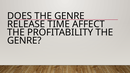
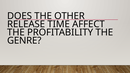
DOES THE GENRE: GENRE -> OTHER
